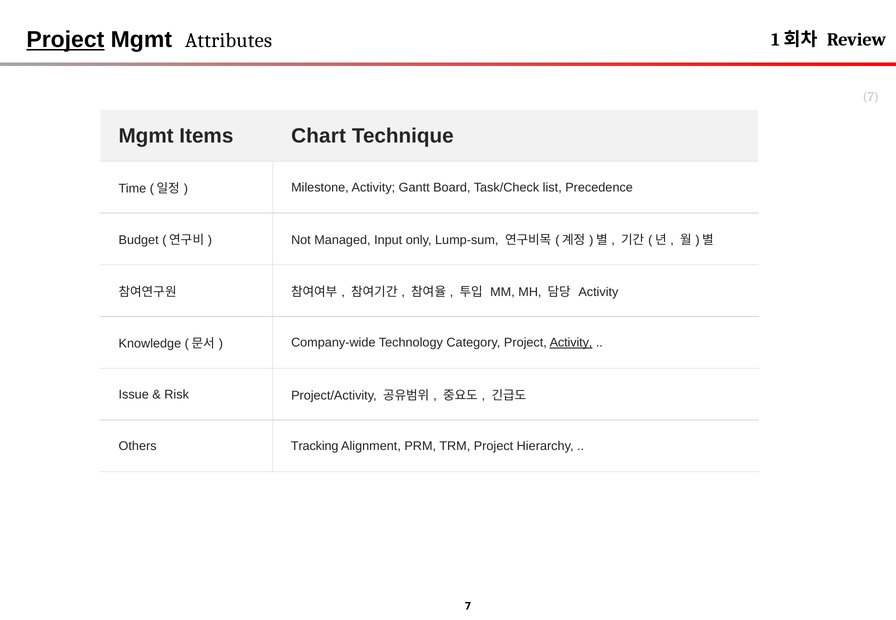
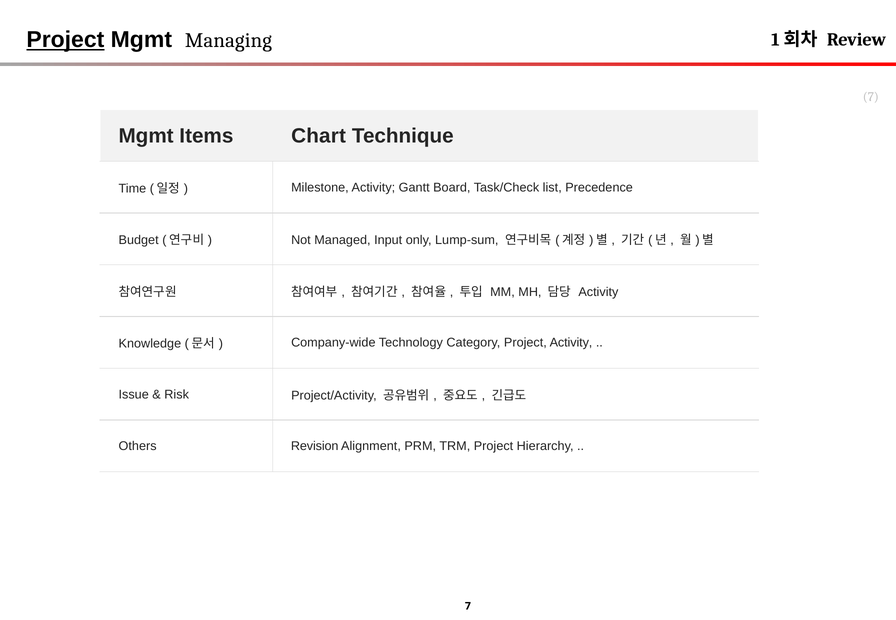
Attributes: Attributes -> Managing
Activity at (571, 343) underline: present -> none
Tracking: Tracking -> Revision
